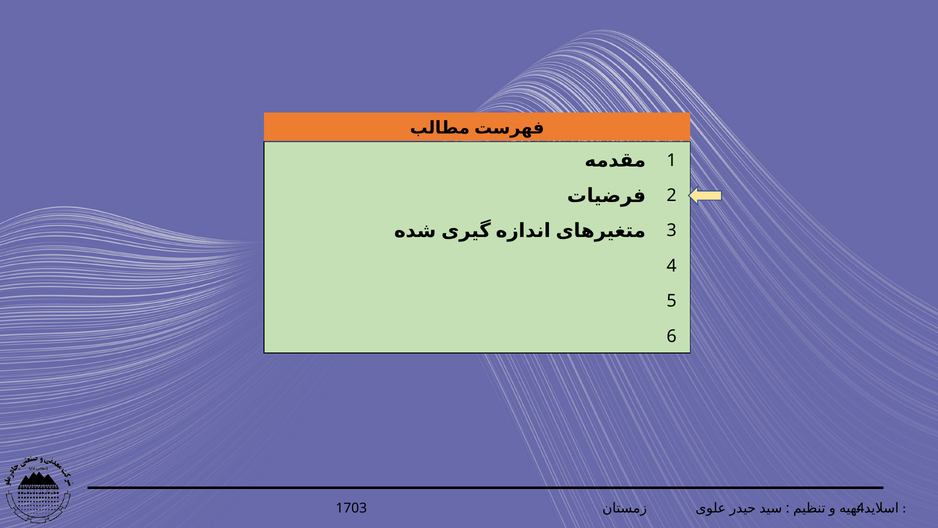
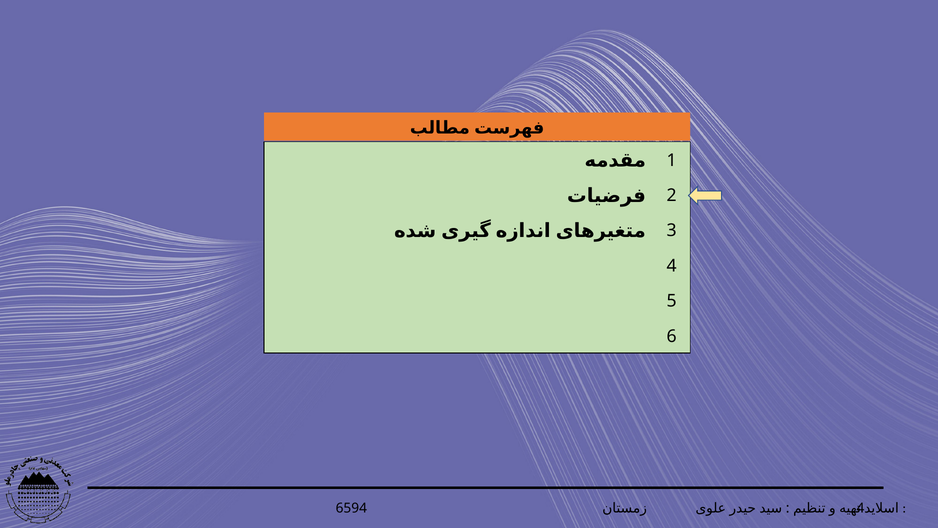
1703: 1703 -> 6594
